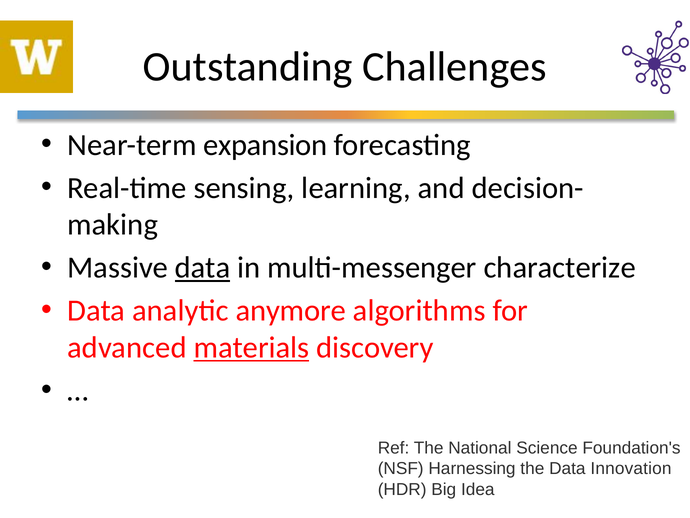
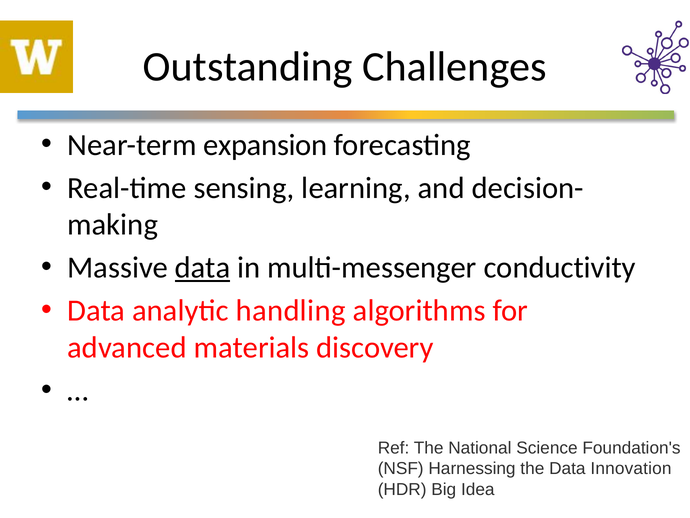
characterize: characterize -> conductivity
anymore: anymore -> handling
materials underline: present -> none
